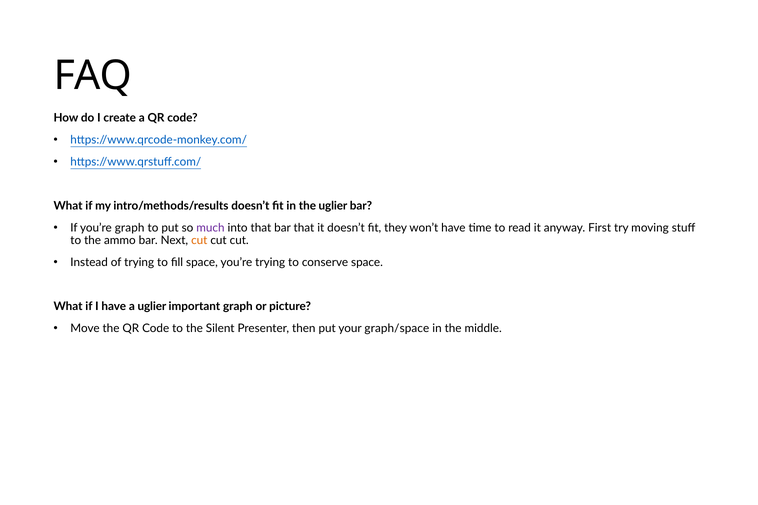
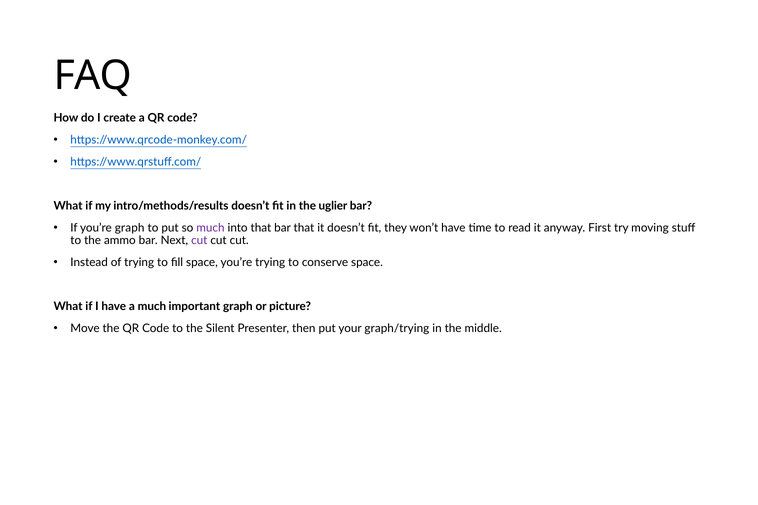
cut at (199, 241) colour: orange -> purple
a uglier: uglier -> much
graph/space: graph/space -> graph/trying
